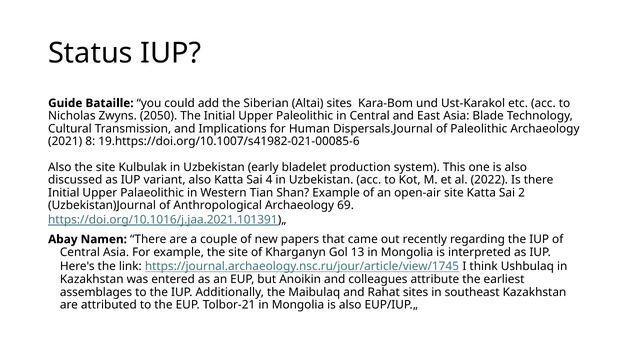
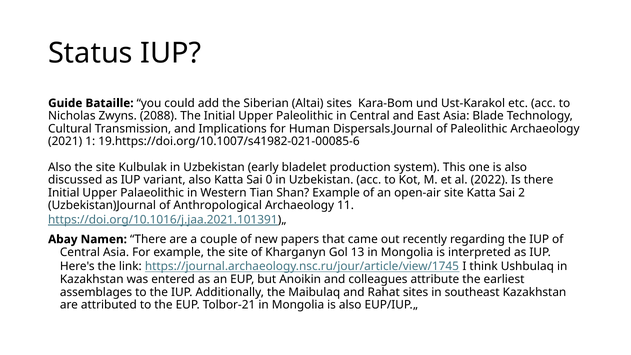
2050: 2050 -> 2088
8: 8 -> 1
4: 4 -> 0
69: 69 -> 11
